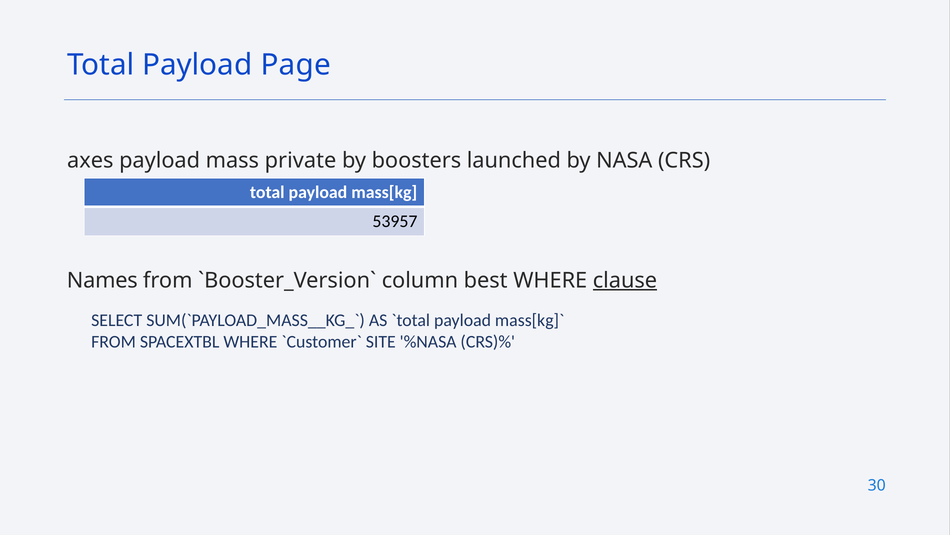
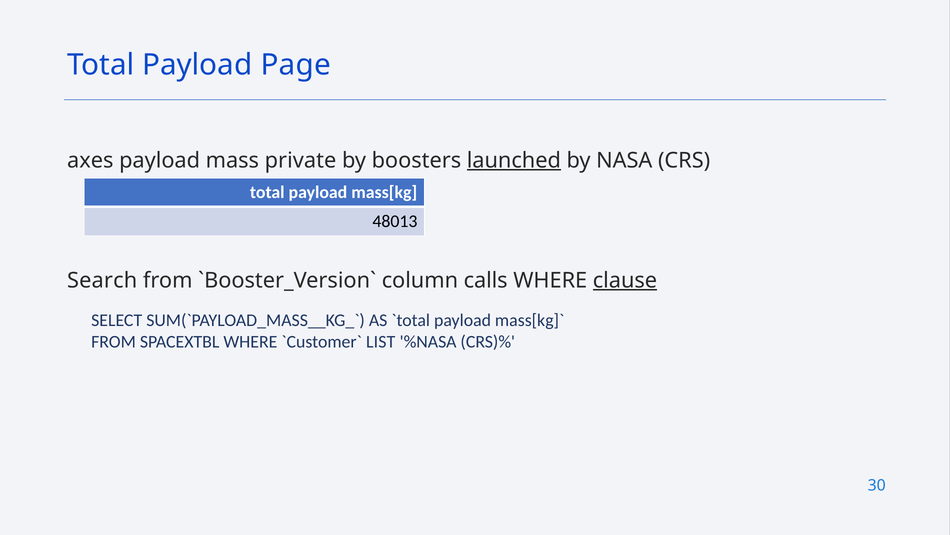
launched underline: none -> present
53957: 53957 -> 48013
Names: Names -> Search
best: best -> calls
SITE: SITE -> LIST
